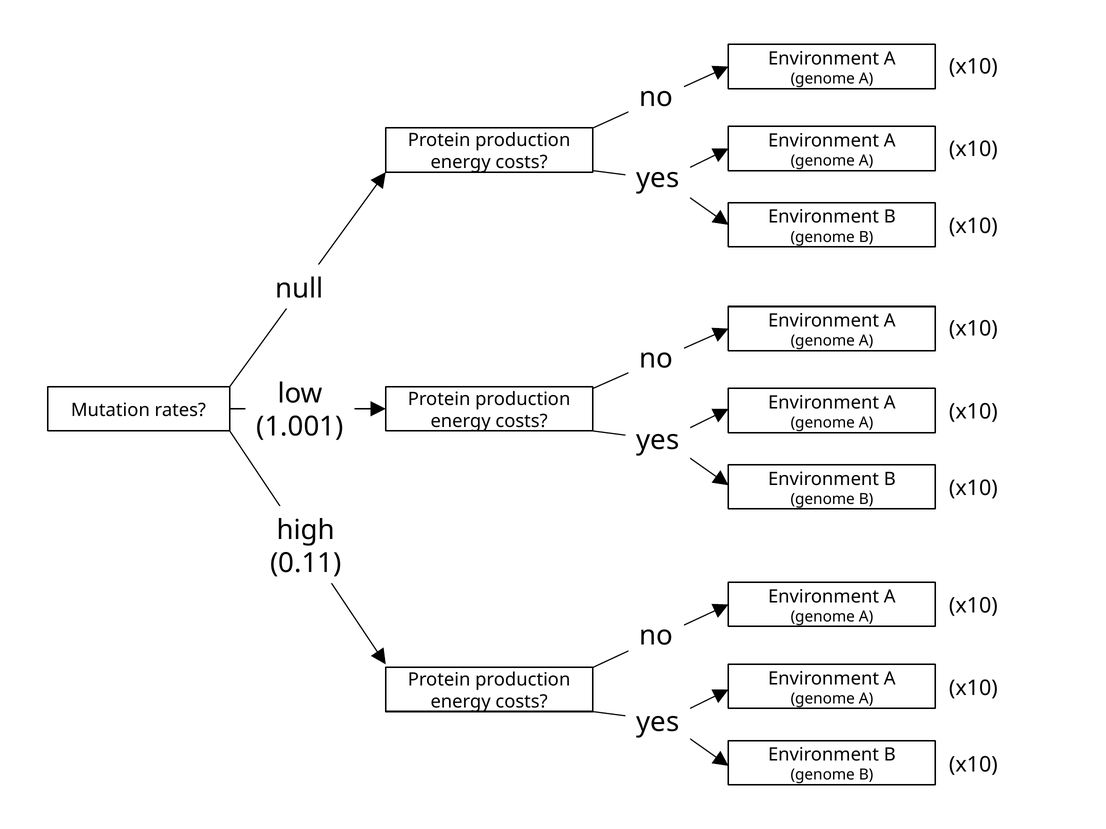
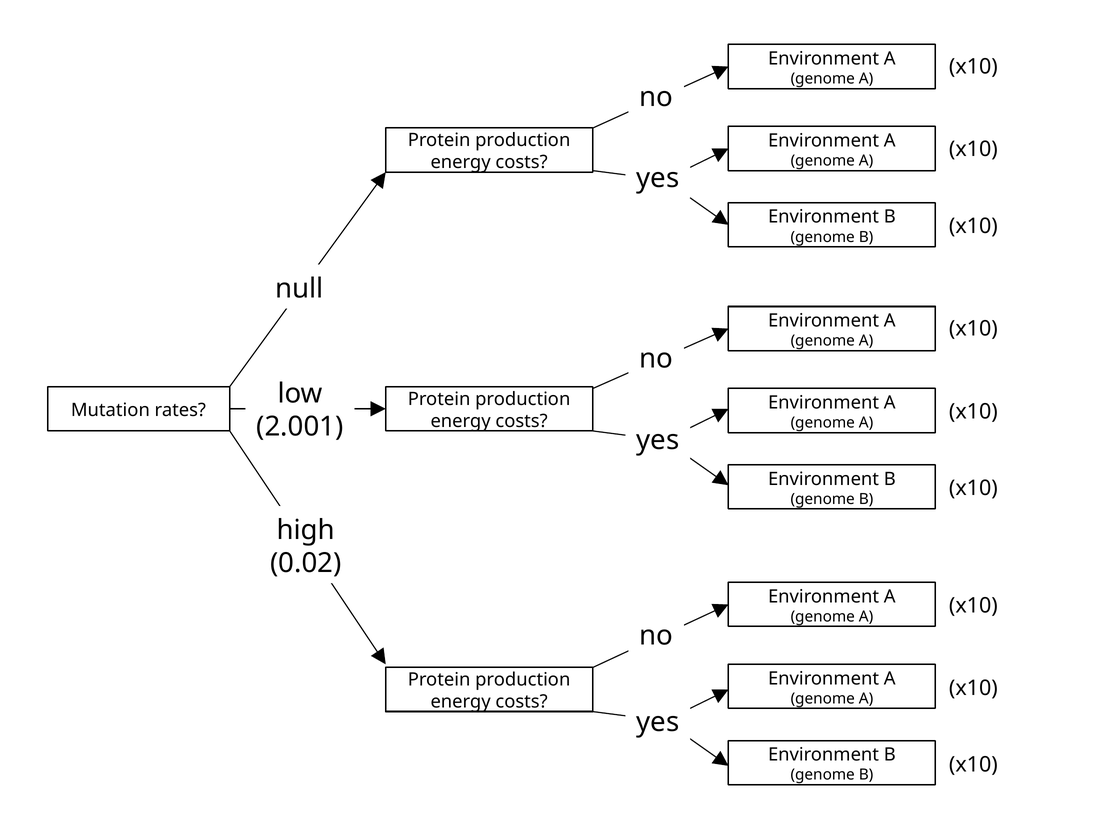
1.001: 1.001 -> 2.001
0.11: 0.11 -> 0.02
